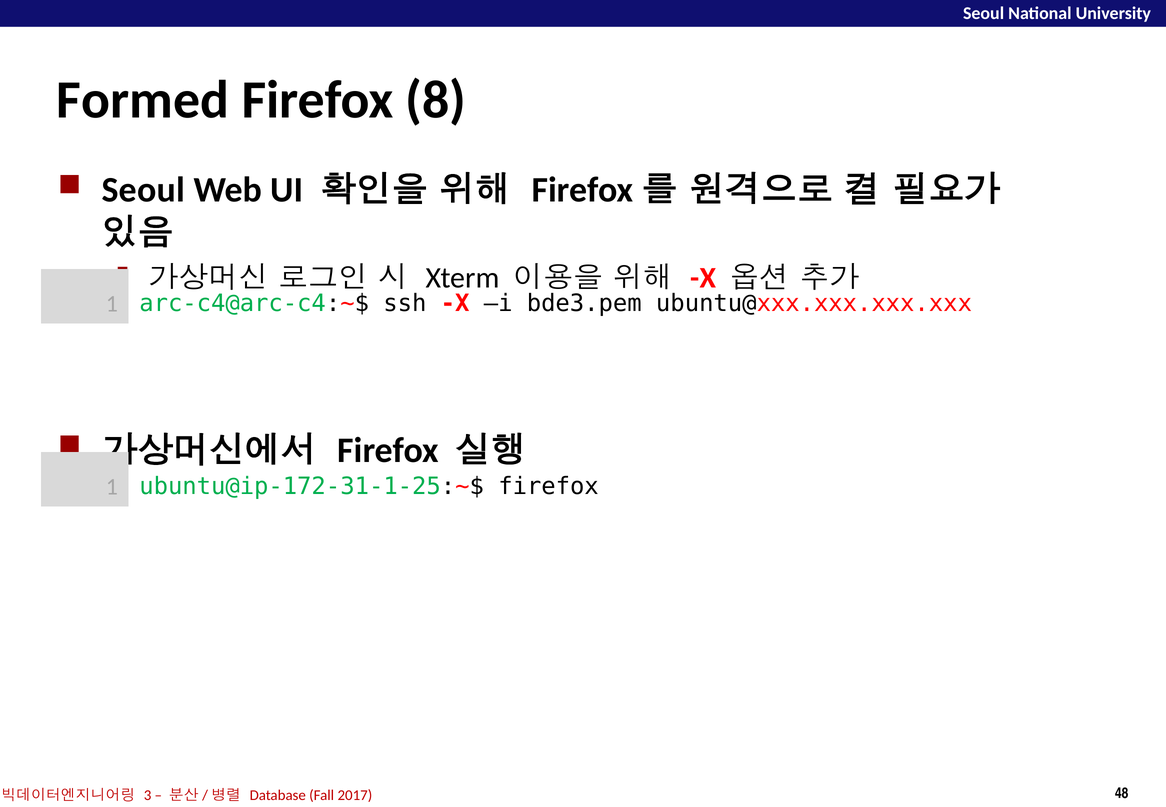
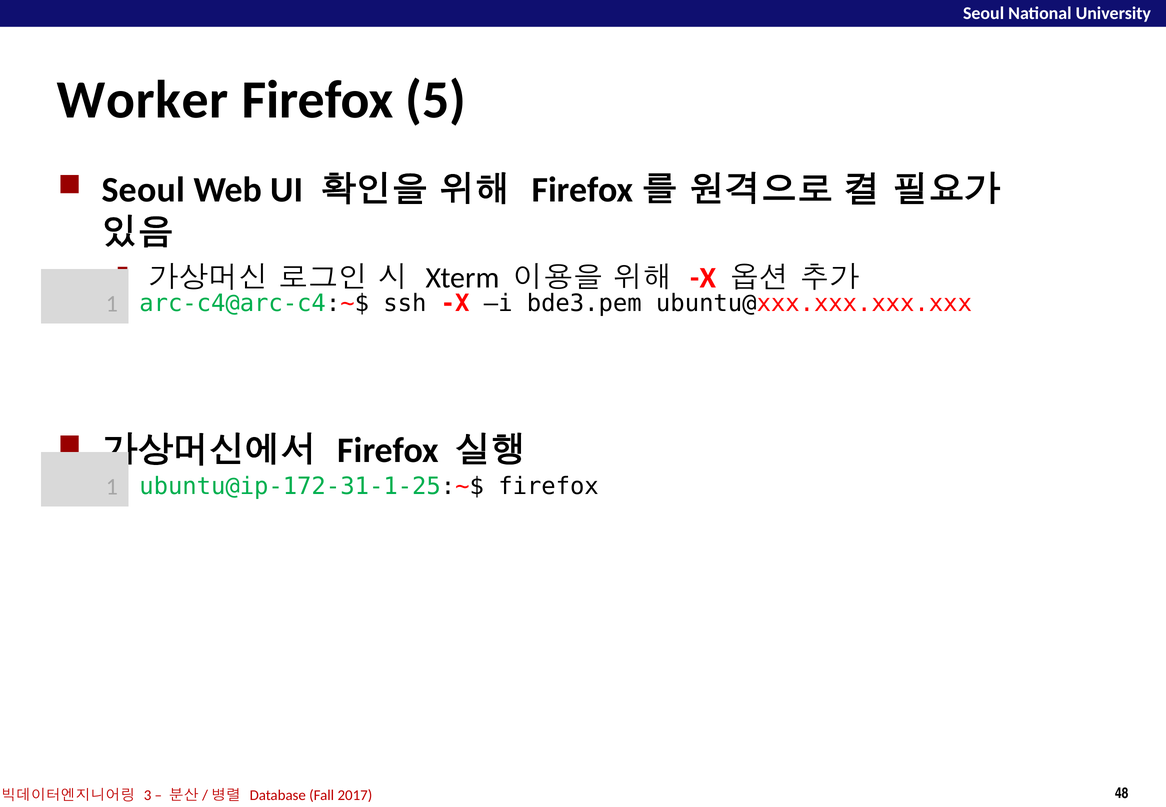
Formed: Formed -> Worker
8: 8 -> 5
